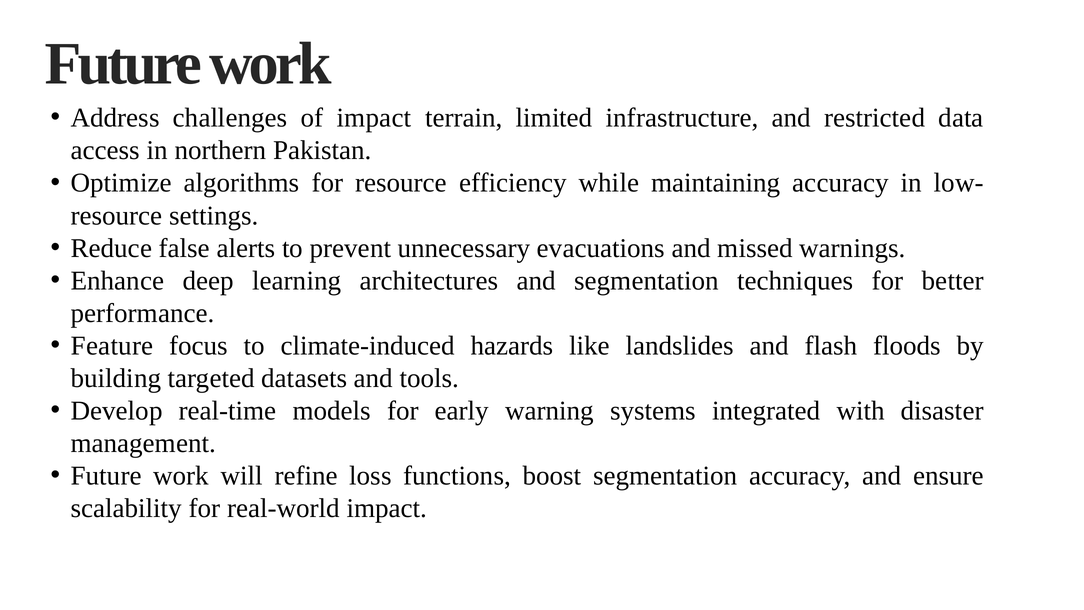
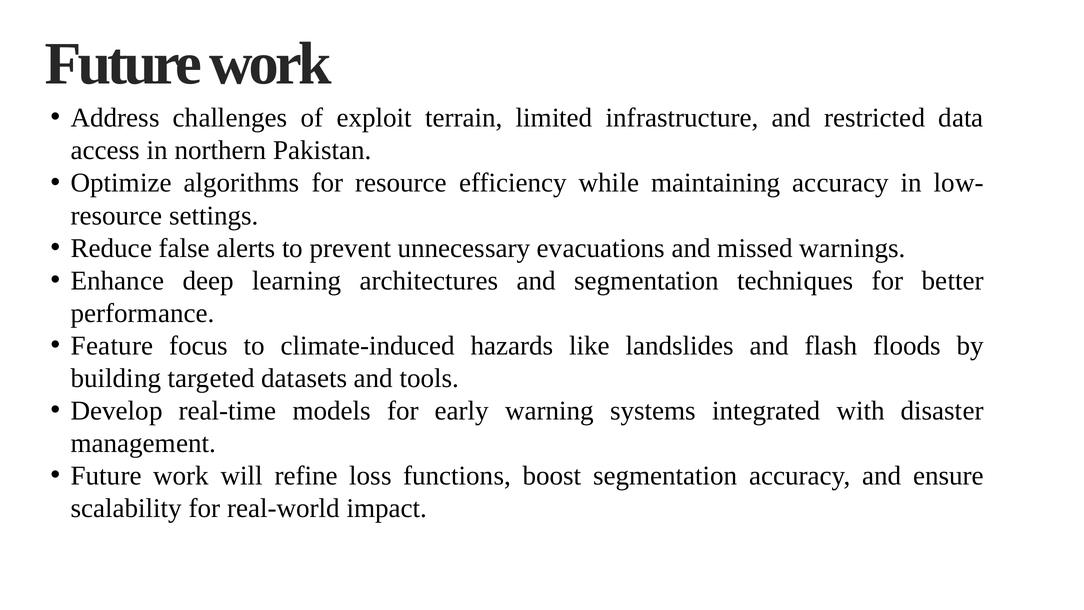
of impact: impact -> exploit
